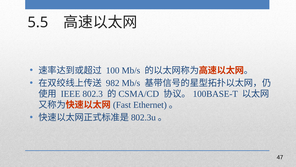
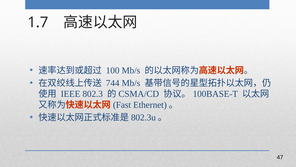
5.5: 5.5 -> 1.7
982: 982 -> 744
